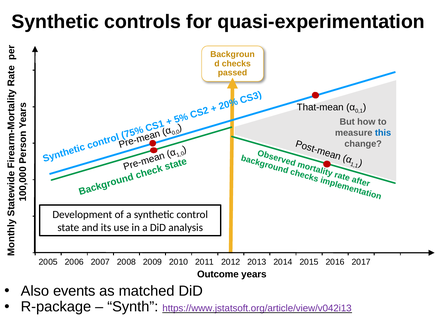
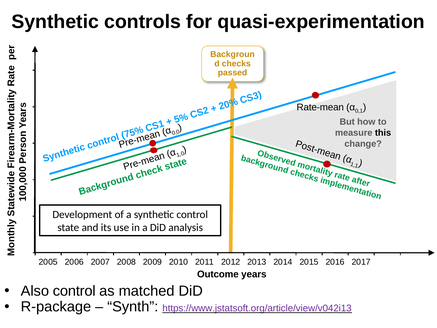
That-mean: That-mean -> Rate-mean
this colour: blue -> black
Also events: events -> control
